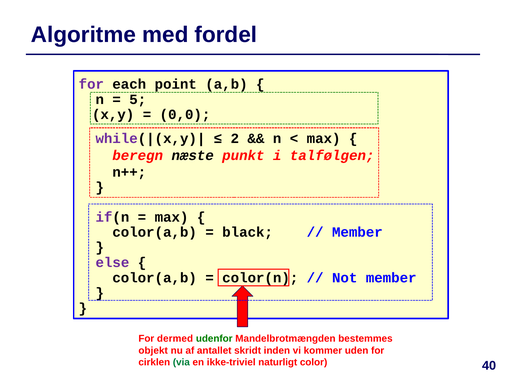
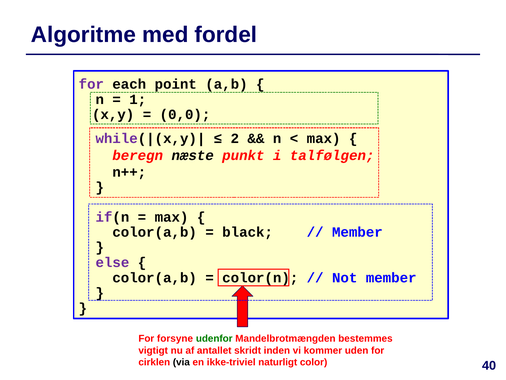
5: 5 -> 1
dermed: dermed -> forsyne
objekt: objekt -> vigtigt
via colour: green -> black
